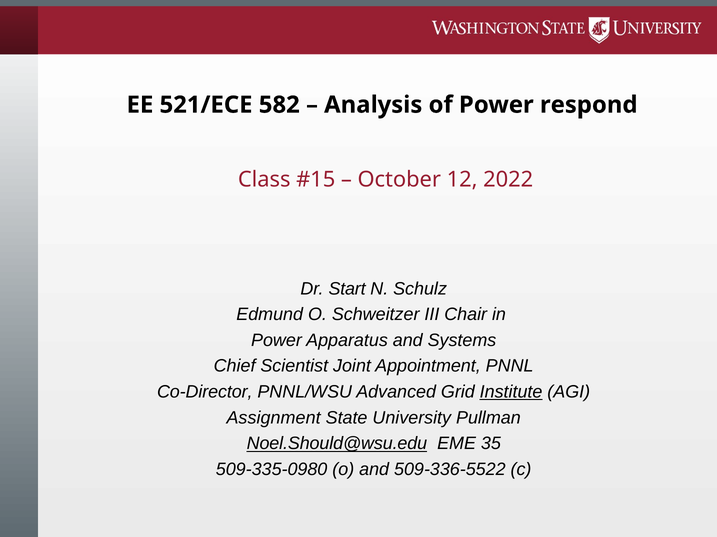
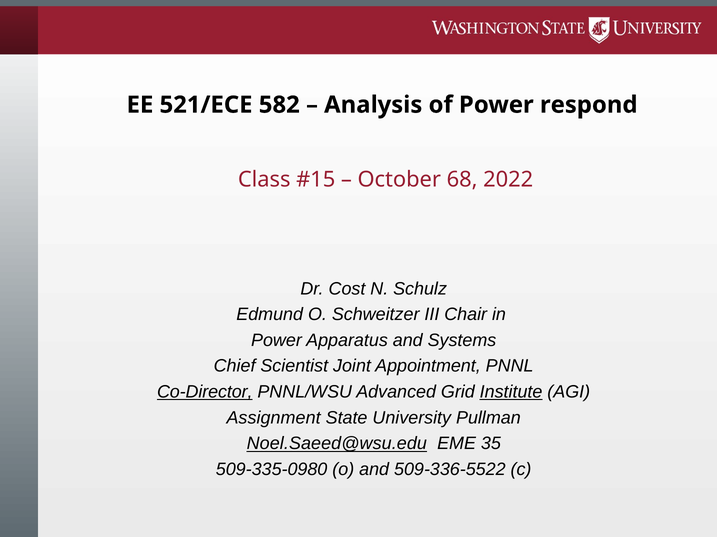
12: 12 -> 68
Start: Start -> Cost
Co-Director underline: none -> present
Noel.Should@wsu.edu: Noel.Should@wsu.edu -> Noel.Saeed@wsu.edu
